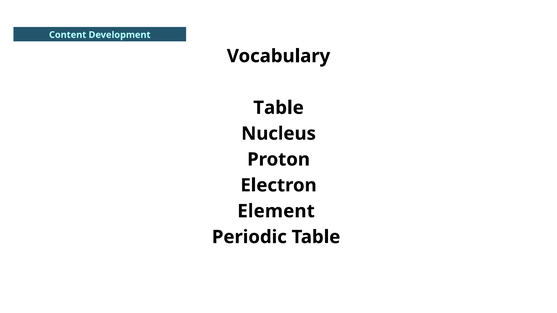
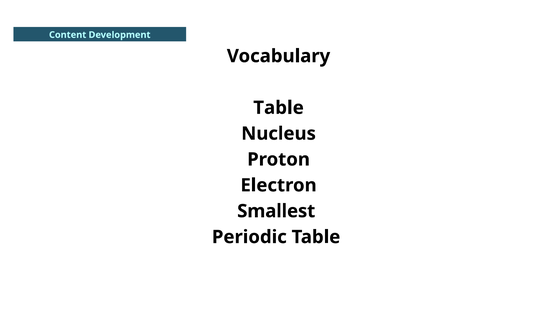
Element: Element -> Smallest
